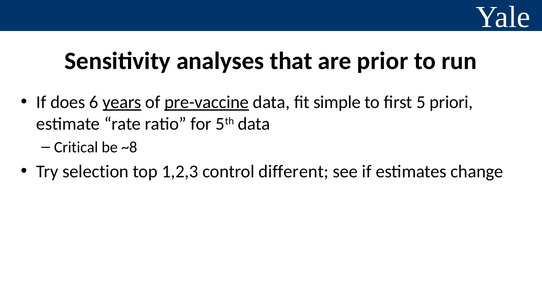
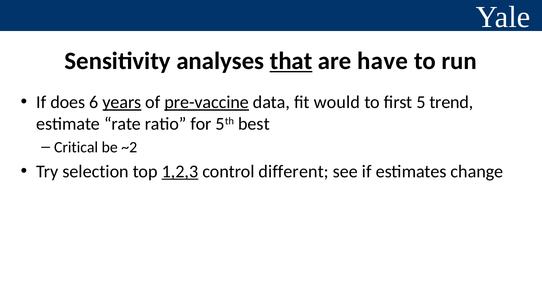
that underline: none -> present
prior: prior -> have
simple: simple -> would
priori: priori -> trend
5th data: data -> best
~8: ~8 -> ~2
1,2,3 underline: none -> present
